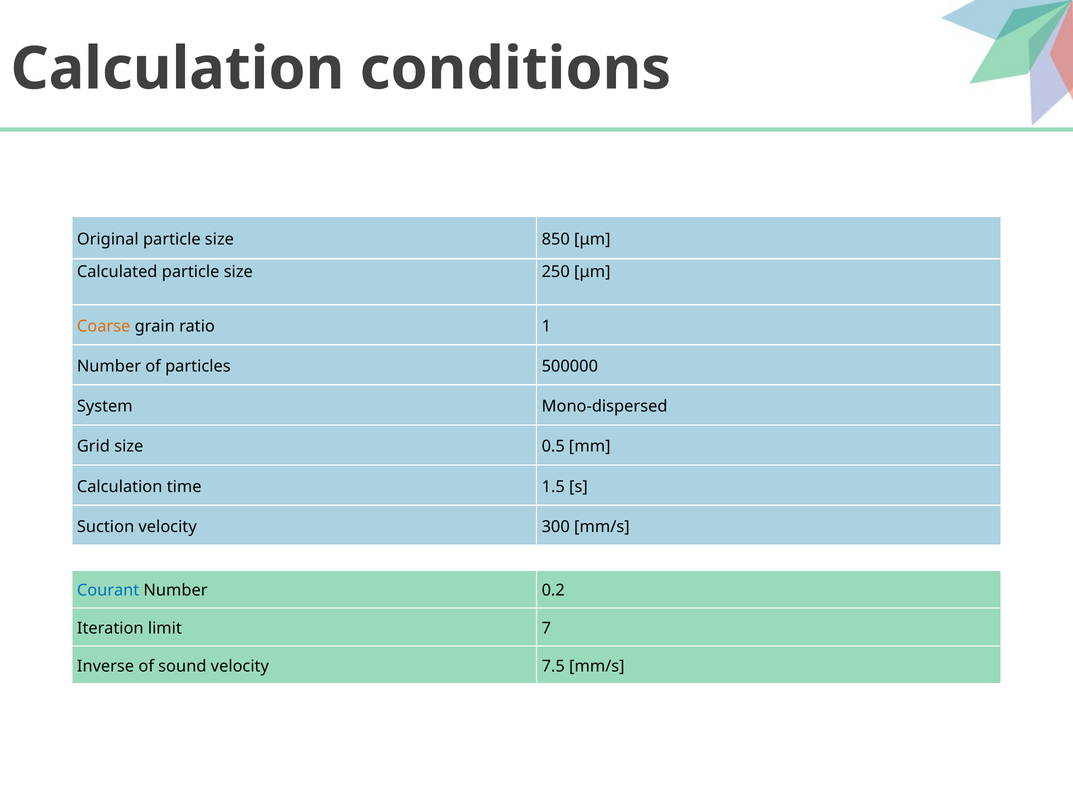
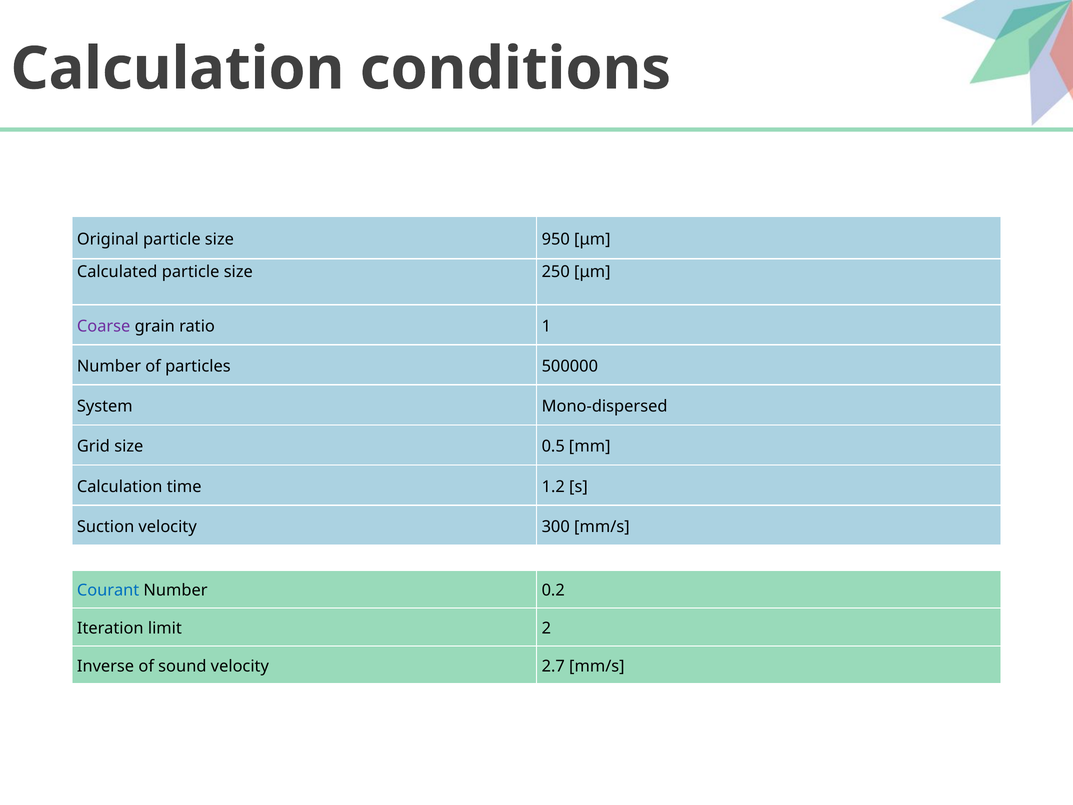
850: 850 -> 950
Coarse colour: orange -> purple
1.5: 1.5 -> 1.2
7: 7 -> 2
7.5: 7.5 -> 2.7
